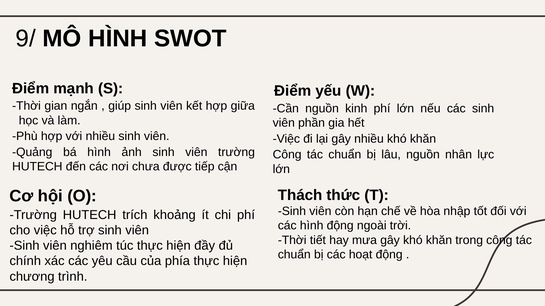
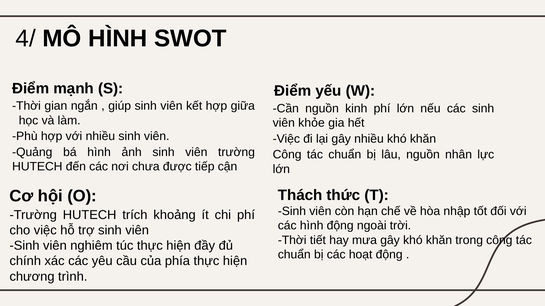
9/: 9/ -> 4/
phần: phần -> khỏe
